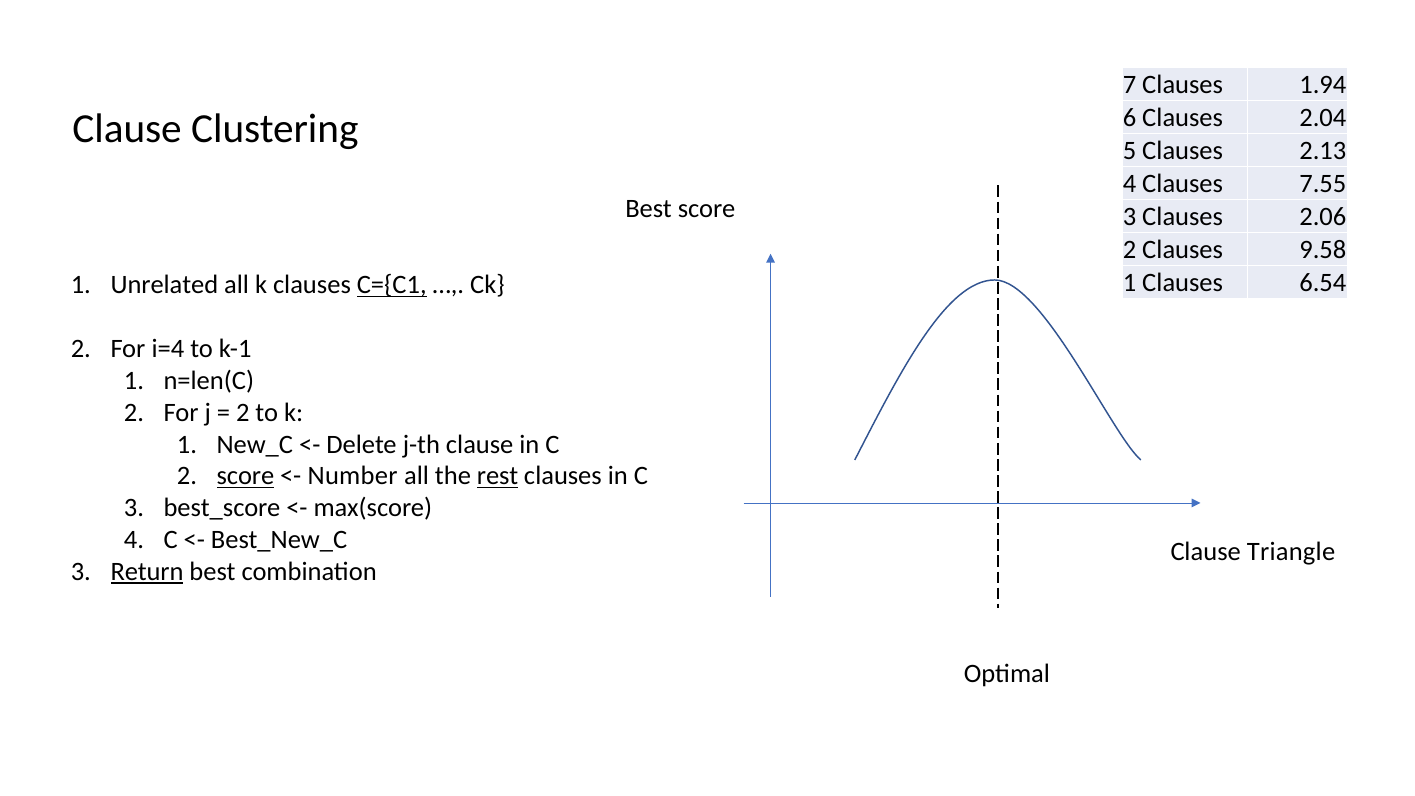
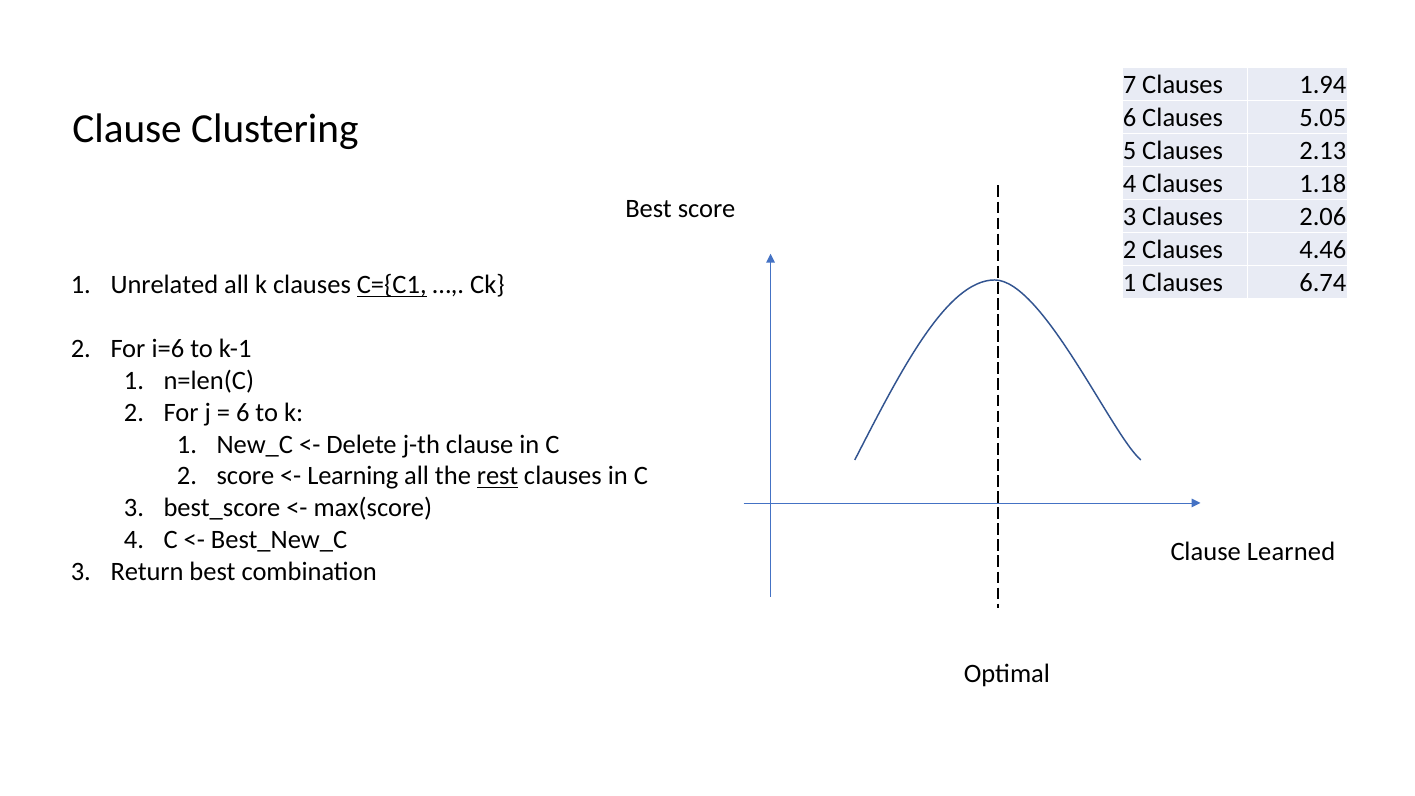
2.04: 2.04 -> 5.05
7.55: 7.55 -> 1.18
9.58: 9.58 -> 4.46
6.54: 6.54 -> 6.74
i=4: i=4 -> i=6
2 at (243, 413): 2 -> 6
score at (245, 476) underline: present -> none
Number: Number -> Learning
Triangle: Triangle -> Learned
Return underline: present -> none
